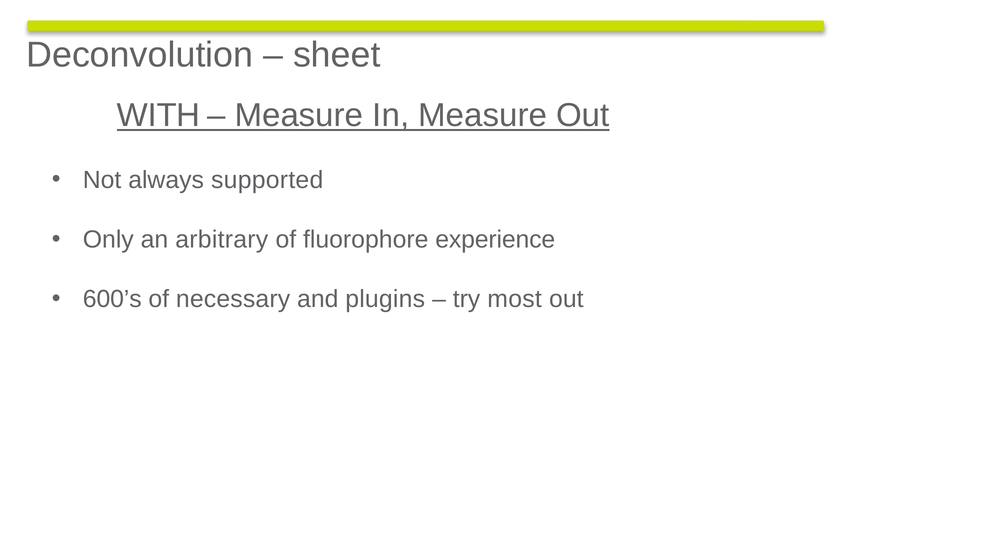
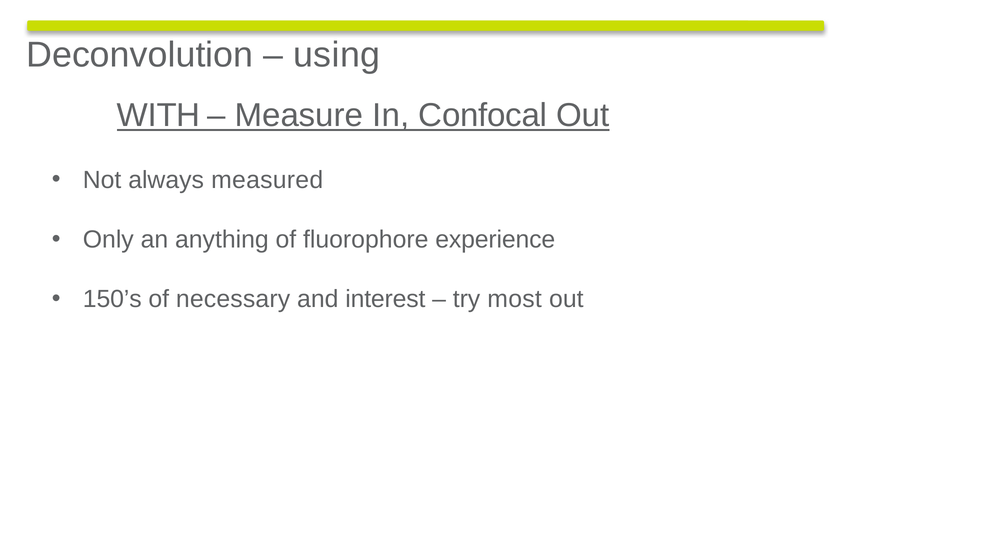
sheet: sheet -> using
In Measure: Measure -> Confocal
supported: supported -> measured
arbitrary: arbitrary -> anything
600’s: 600’s -> 150’s
plugins: plugins -> interest
